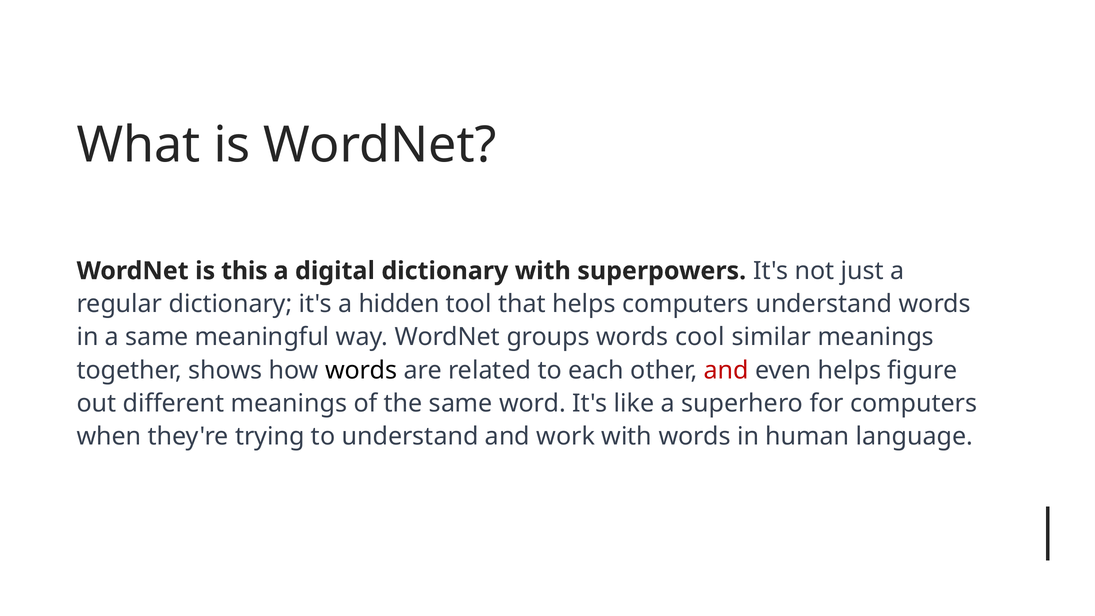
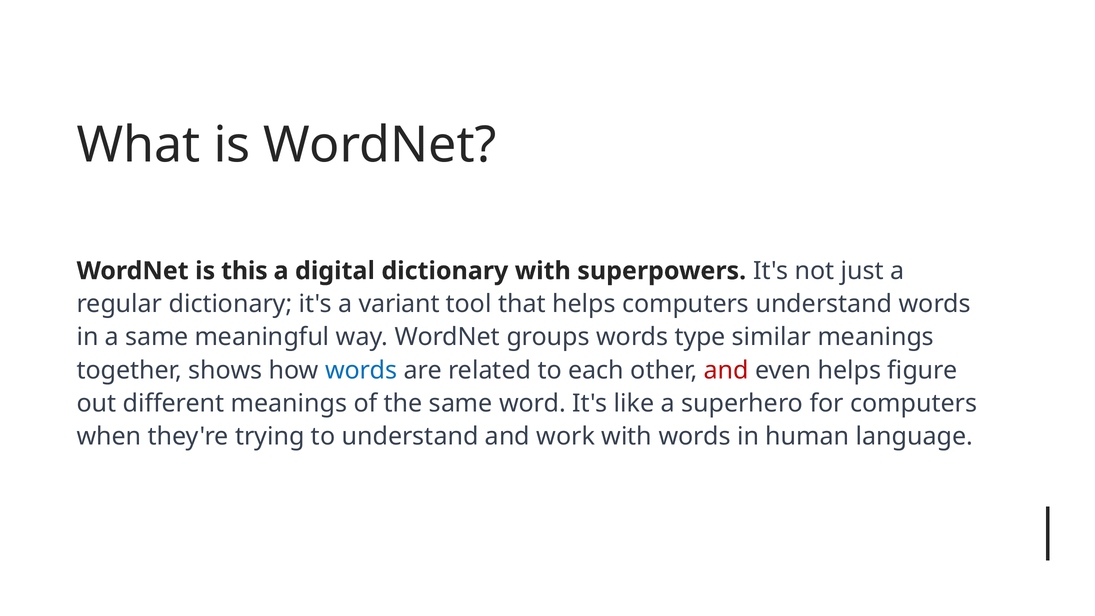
hidden: hidden -> variant
cool: cool -> type
words at (361, 370) colour: black -> blue
